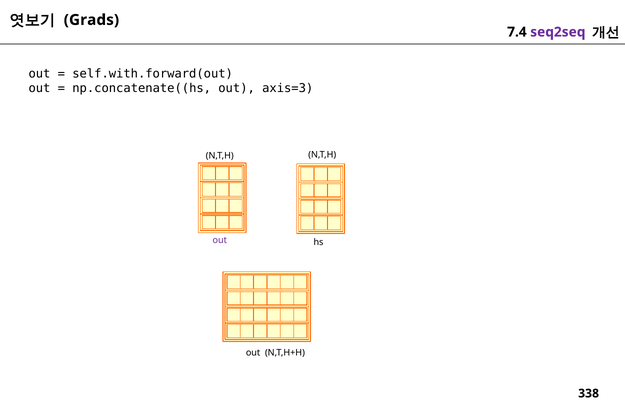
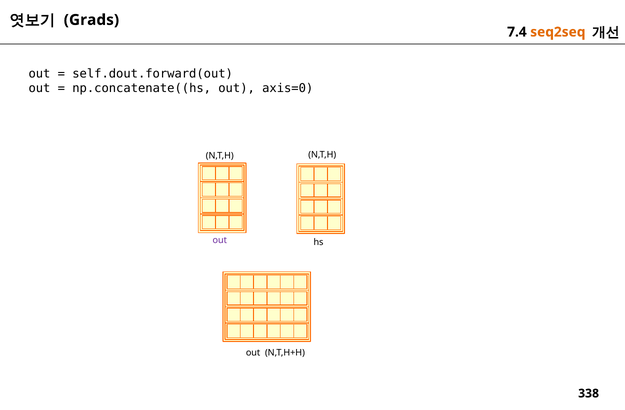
seq2seq colour: purple -> orange
self.with.forward(out: self.with.forward(out -> self.dout.forward(out
axis=3: axis=3 -> axis=0
